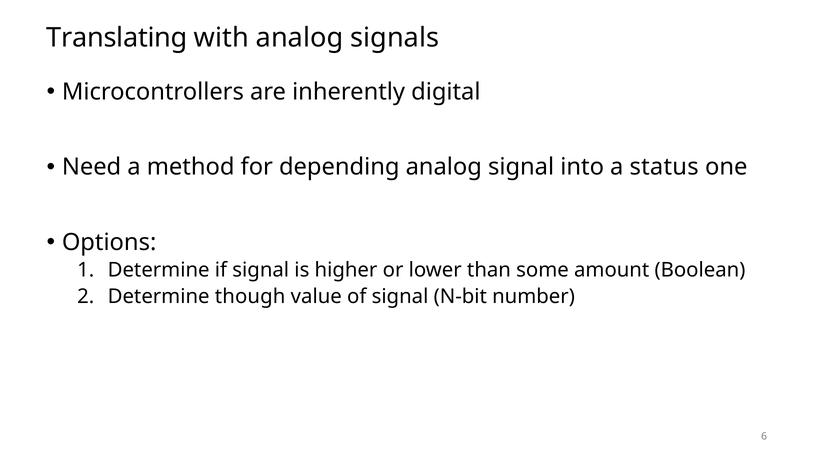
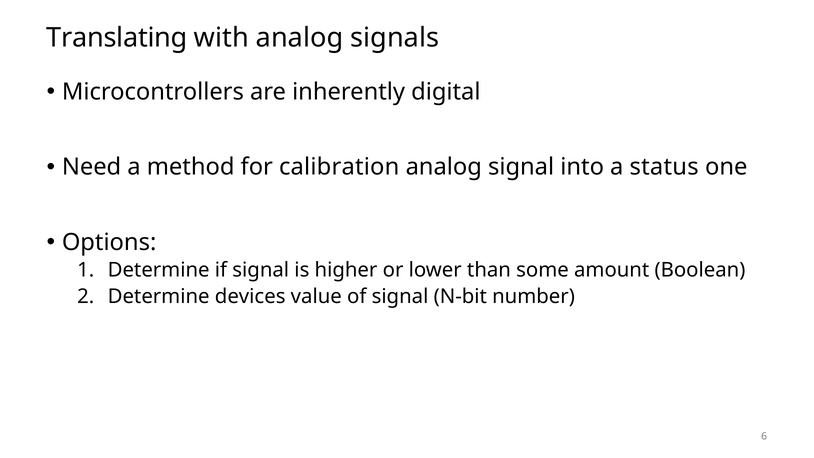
depending: depending -> calibration
though: though -> devices
